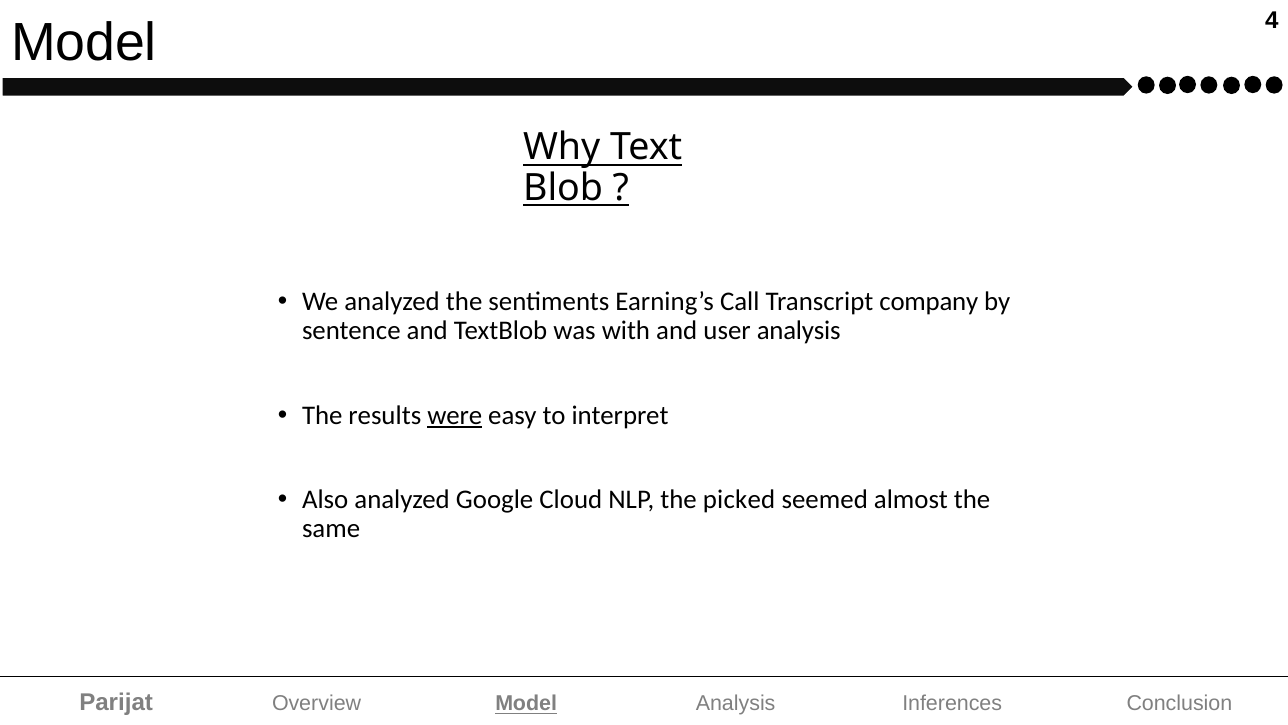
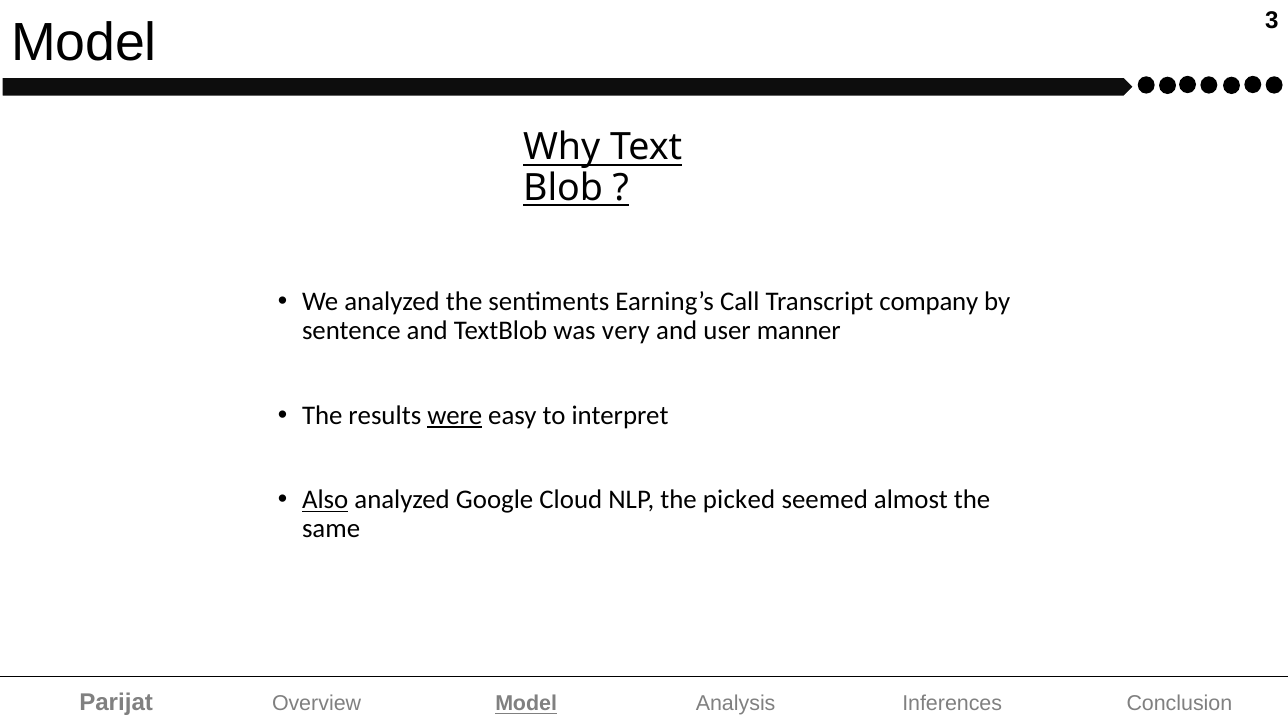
4: 4 -> 3
with: with -> very
user analysis: analysis -> manner
Also underline: none -> present
